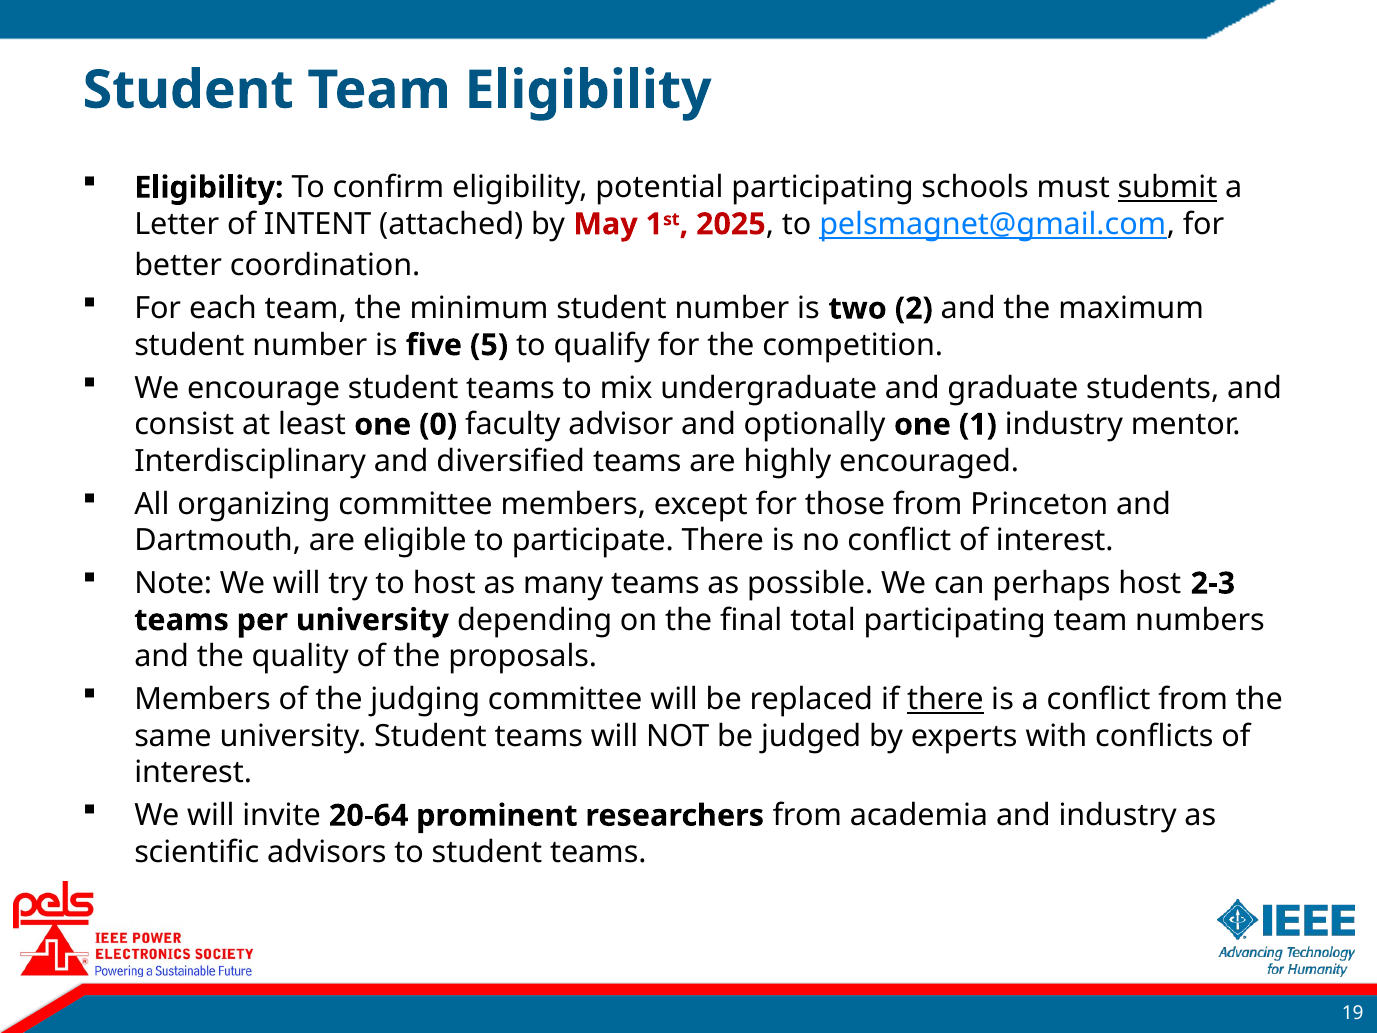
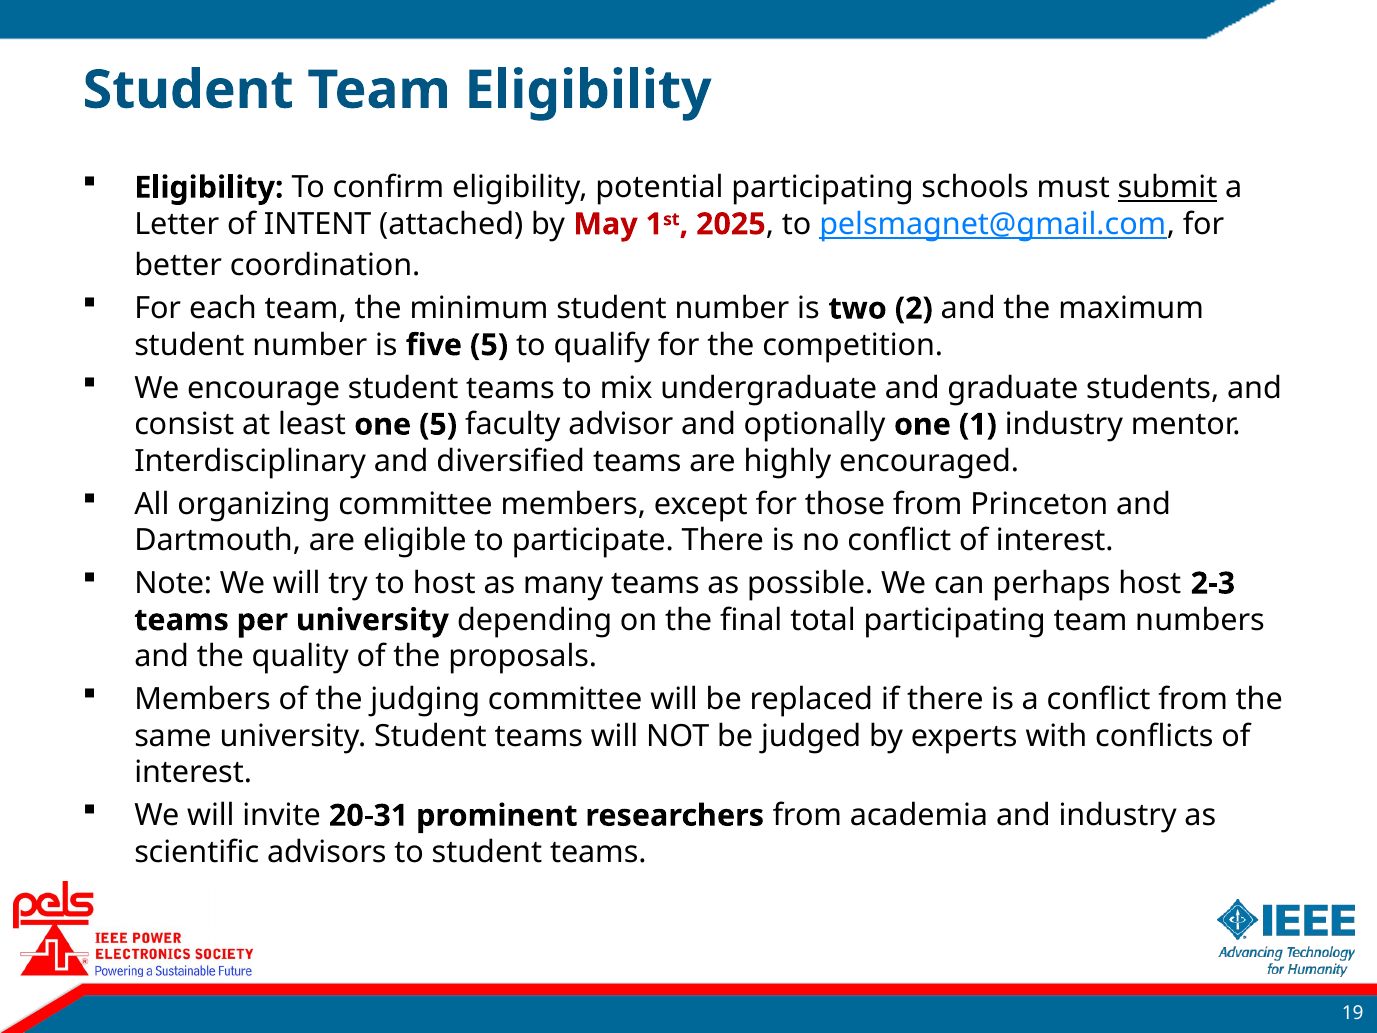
one 0: 0 -> 5
there at (945, 699) underline: present -> none
20-64: 20-64 -> 20-31
